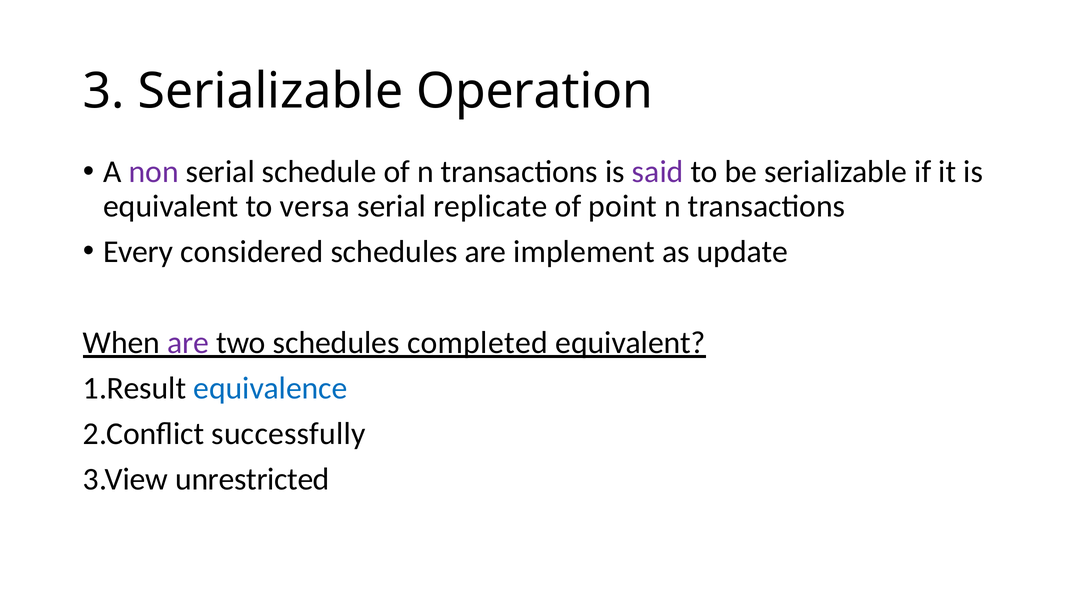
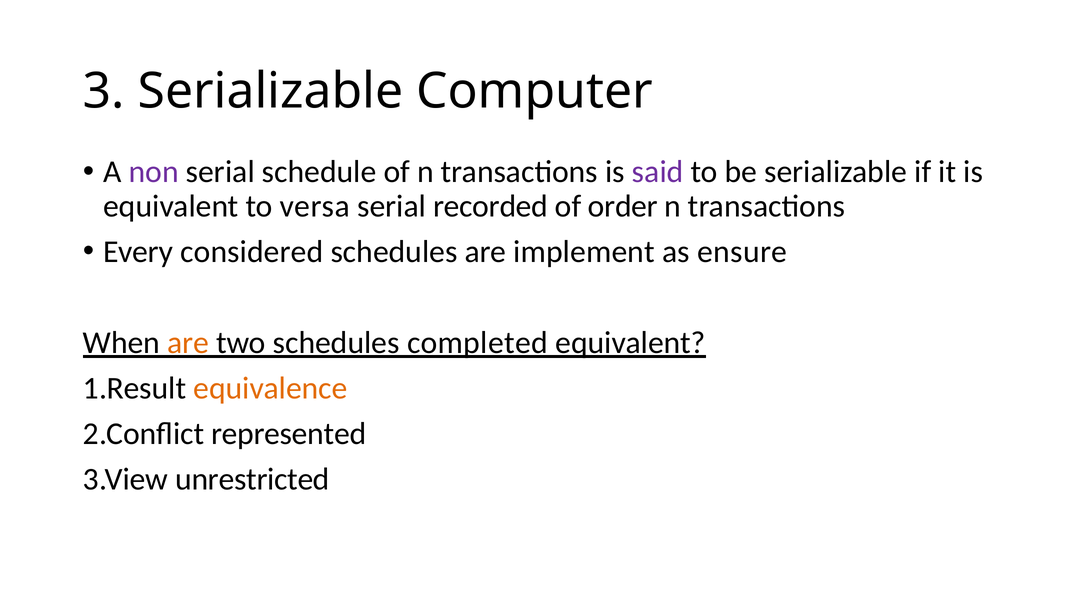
Operation: Operation -> Computer
replicate: replicate -> recorded
point: point -> order
update: update -> ensure
are at (188, 343) colour: purple -> orange
equivalence colour: blue -> orange
successfully: successfully -> represented
